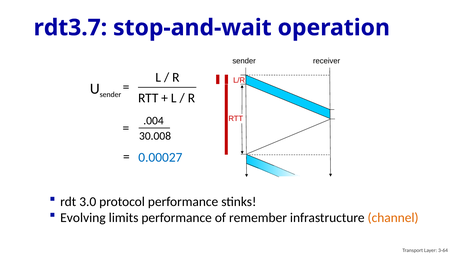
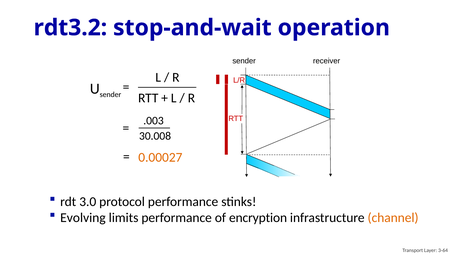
rdt3.7: rdt3.7 -> rdt3.2
.004: .004 -> .003
0.00027 colour: blue -> orange
remember: remember -> encryption
